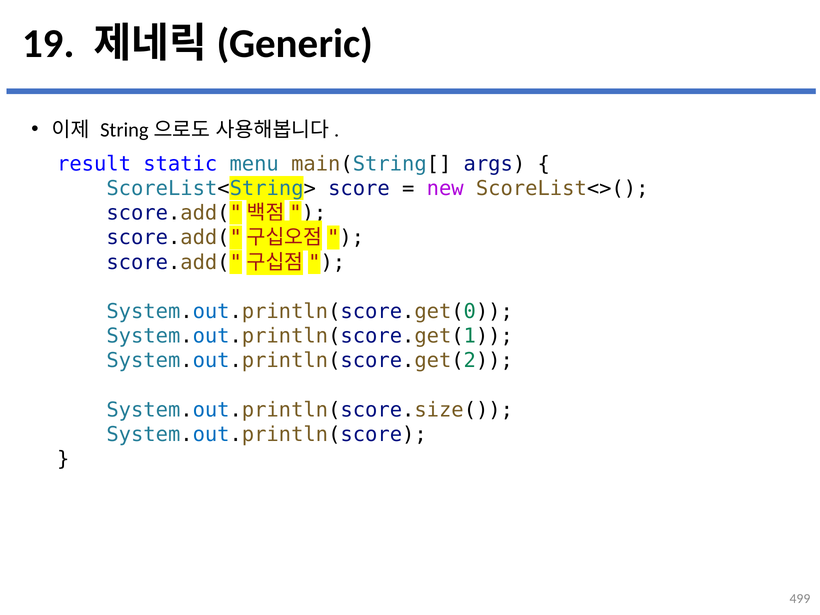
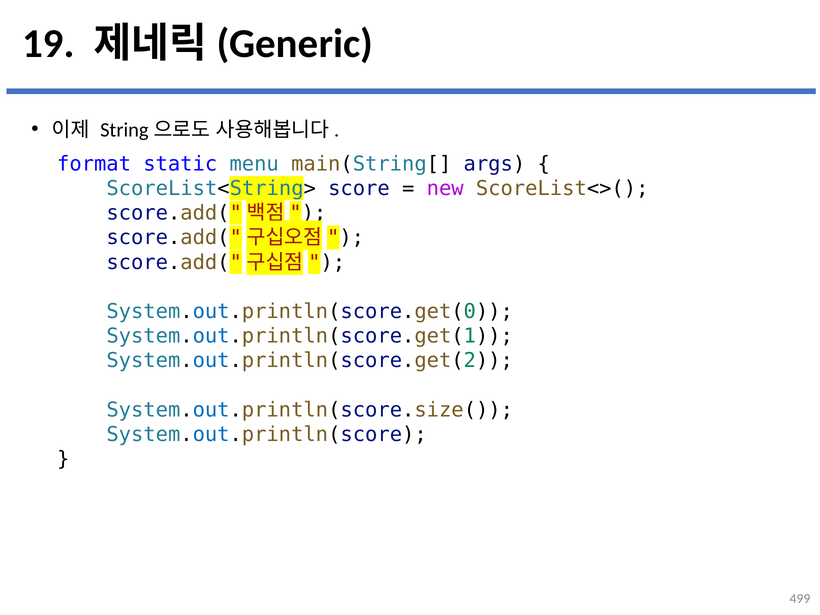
result: result -> format
